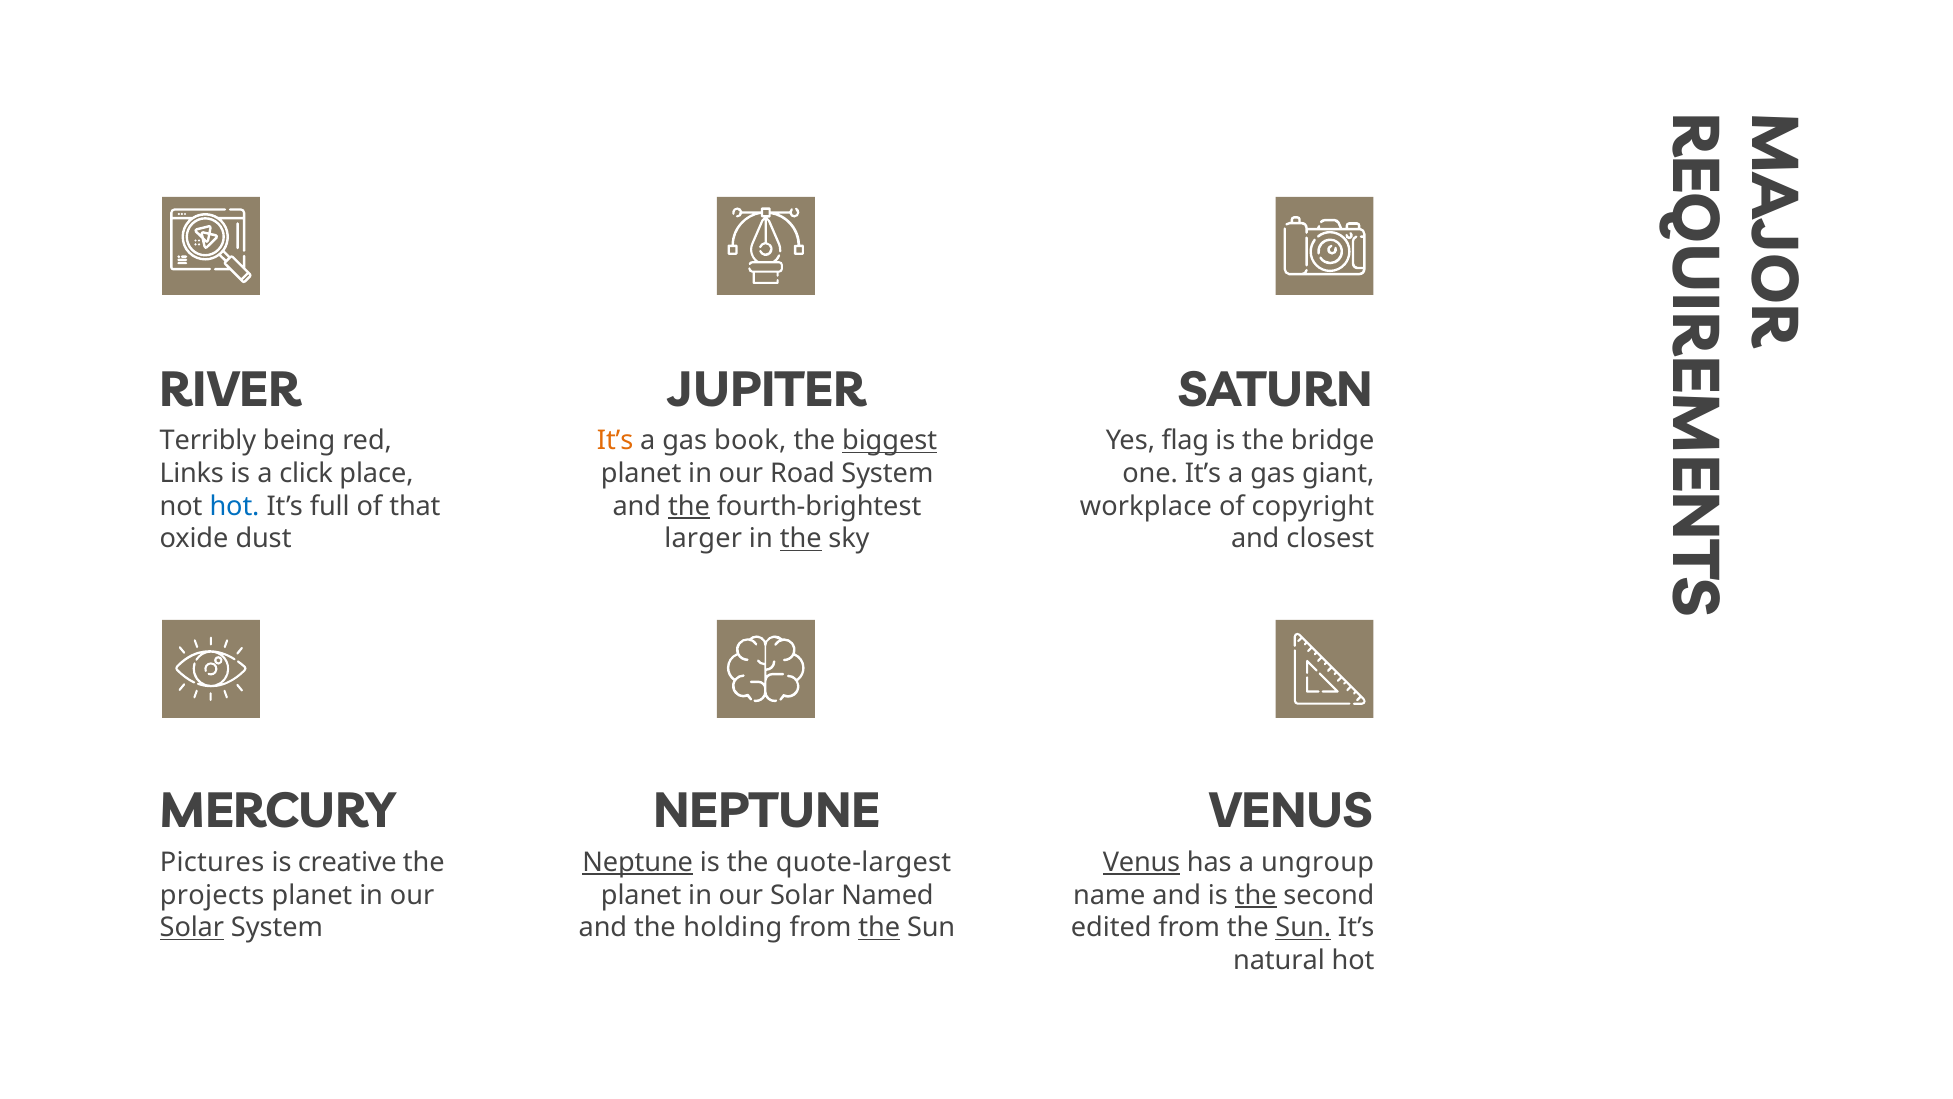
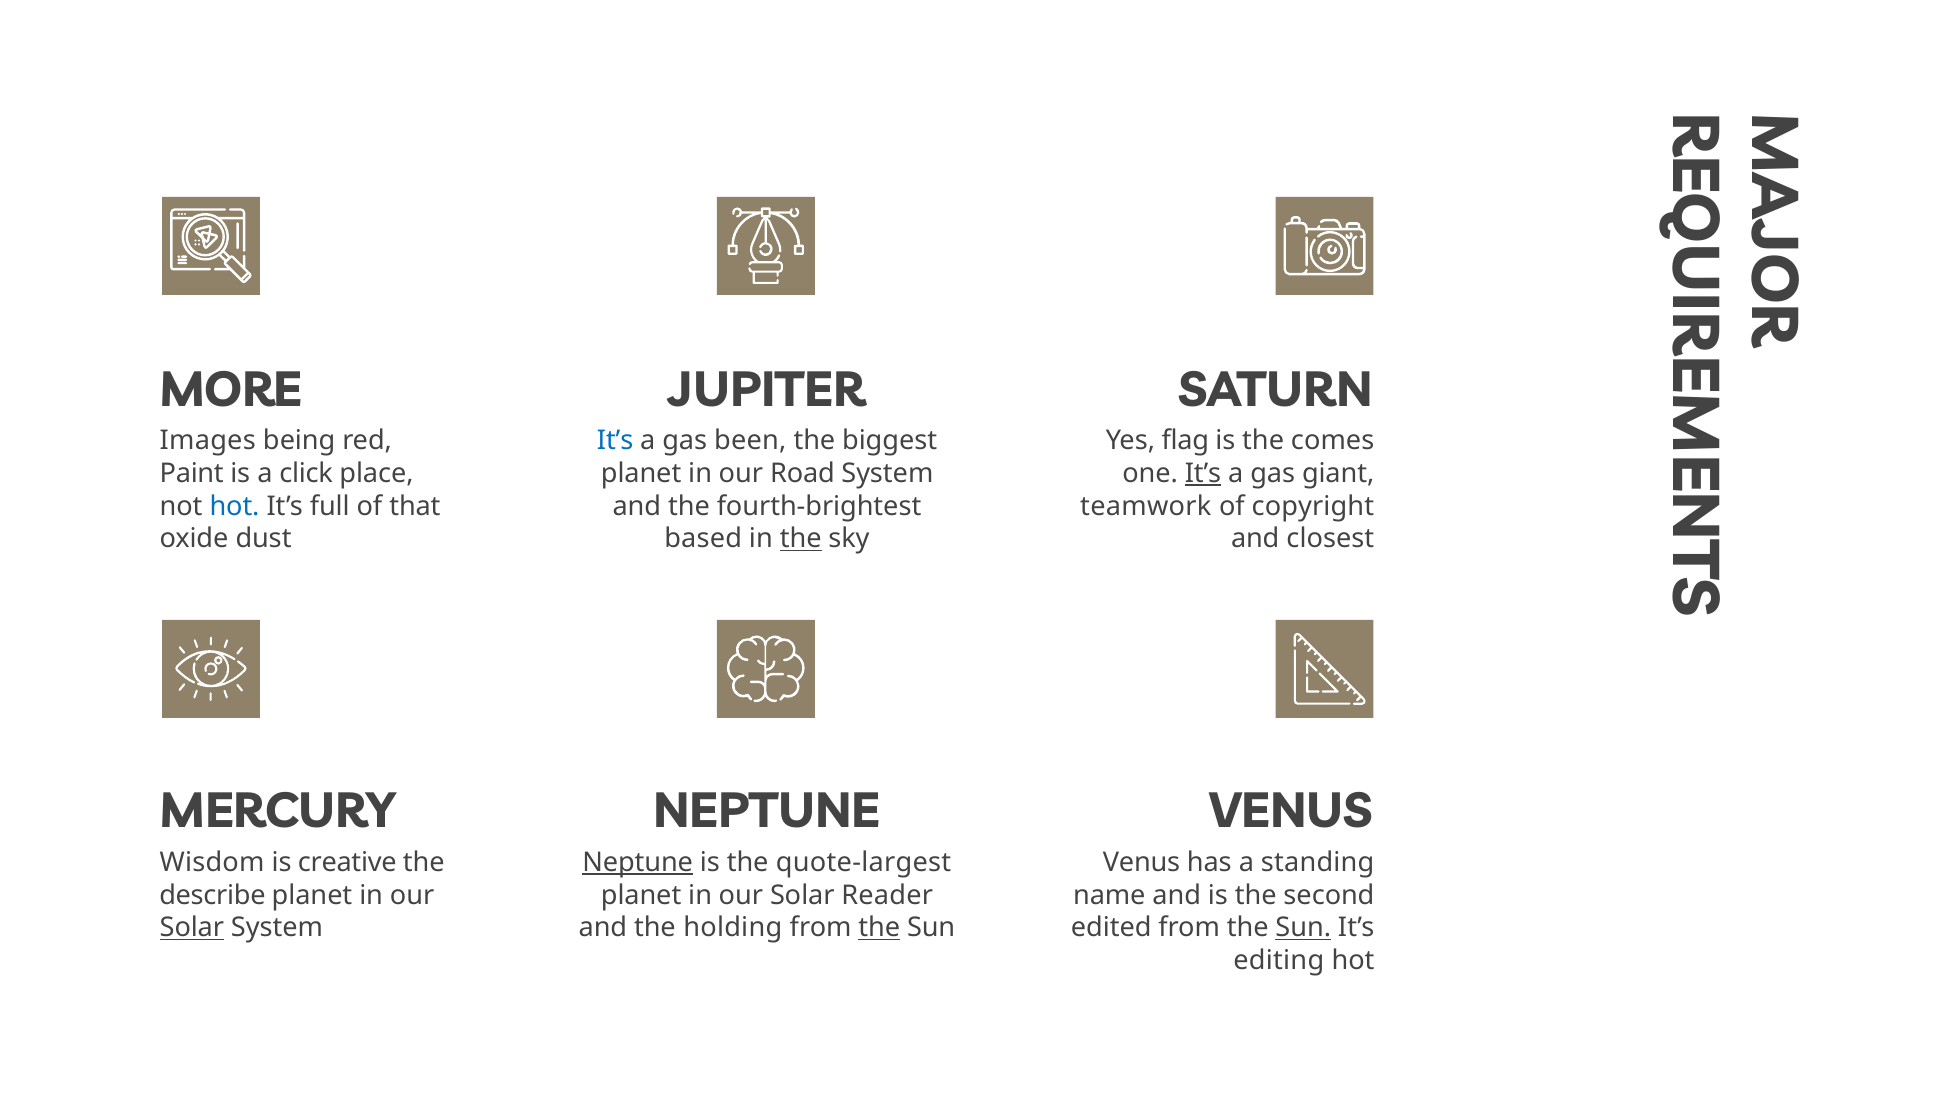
RIVER: RIVER -> MORE
Terribly: Terribly -> Images
It’s at (615, 441) colour: orange -> blue
book: book -> been
biggest underline: present -> none
bridge: bridge -> comes
Links: Links -> Paint
It’s at (1203, 473) underline: none -> present
the at (689, 506) underline: present -> none
workplace: workplace -> teamwork
larger: larger -> based
Pictures: Pictures -> Wisdom
Venus at (1141, 862) underline: present -> none
ungroup: ungroup -> standing
projects: projects -> describe
Named: Named -> Reader
the at (1256, 895) underline: present -> none
natural: natural -> editing
